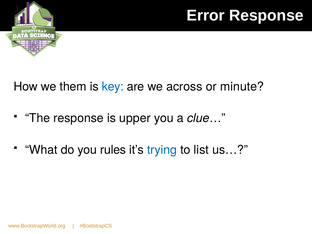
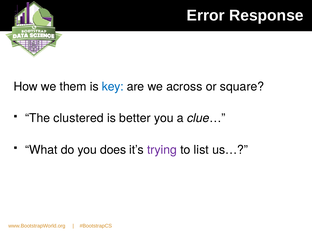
minute: minute -> square
The response: response -> clustered
upper: upper -> better
rules: rules -> does
trying colour: blue -> purple
